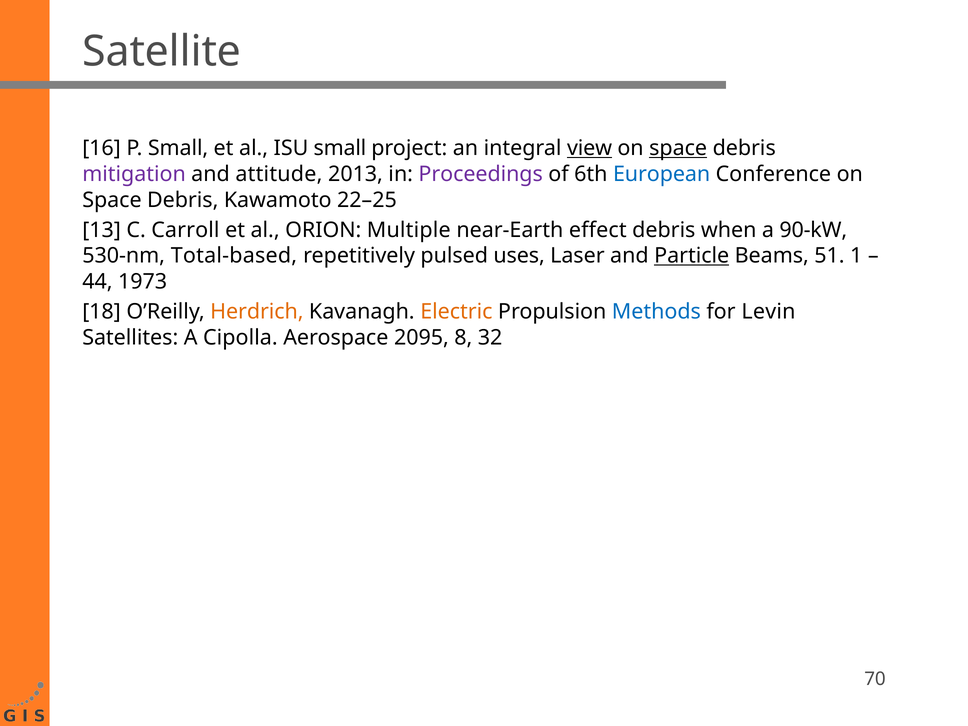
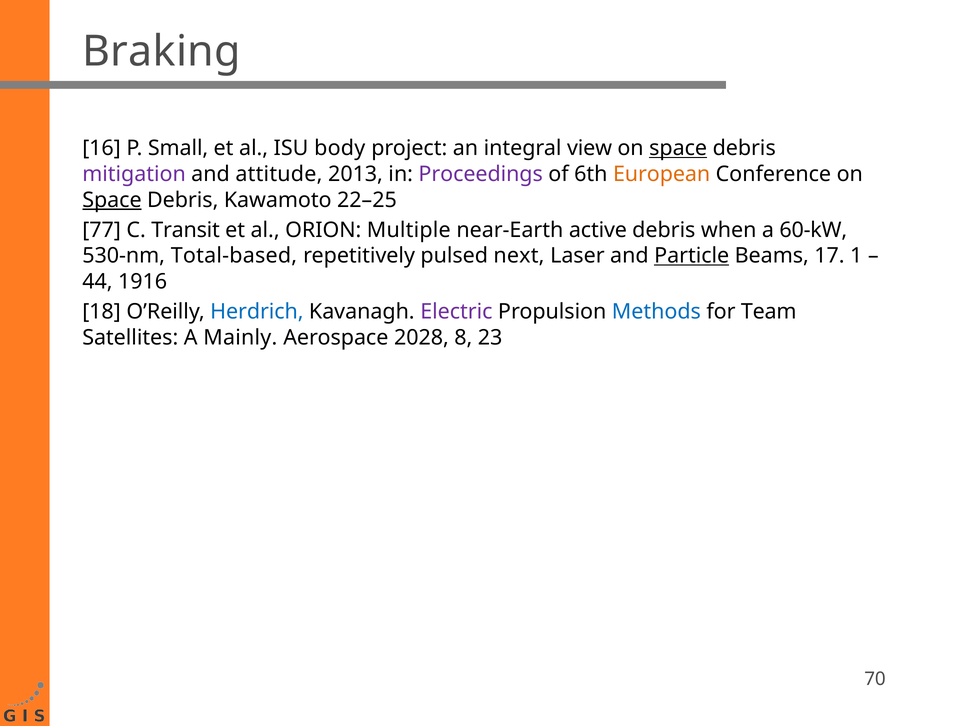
Satellite: Satellite -> Braking
ISU small: small -> body
view underline: present -> none
European colour: blue -> orange
Space at (112, 200) underline: none -> present
13: 13 -> 77
Carroll: Carroll -> Transit
effect: effect -> active
90-kW: 90-kW -> 60-kW
uses: uses -> next
51: 51 -> 17
1973: 1973 -> 1916
Herdrich colour: orange -> blue
Electric colour: orange -> purple
Levin: Levin -> Team
Cipolla: Cipolla -> Mainly
2095: 2095 -> 2028
32: 32 -> 23
